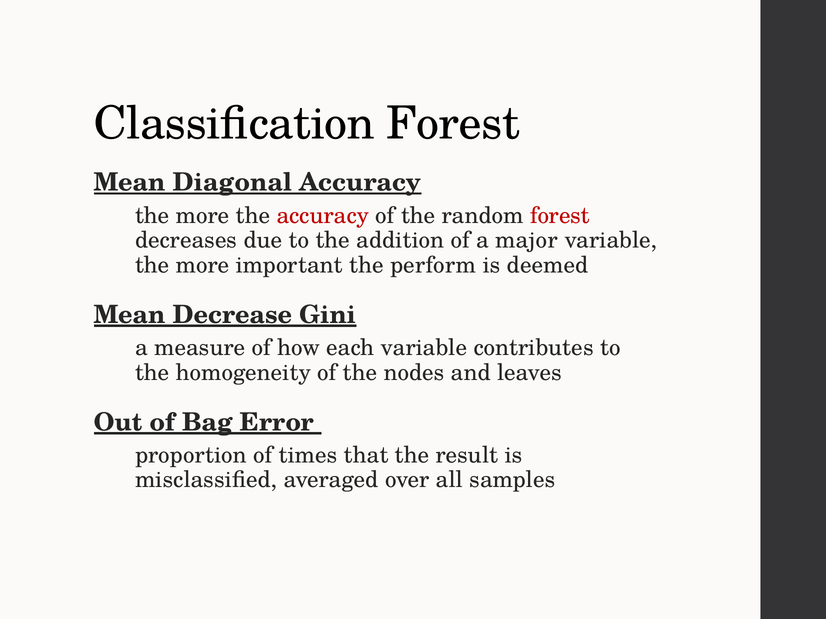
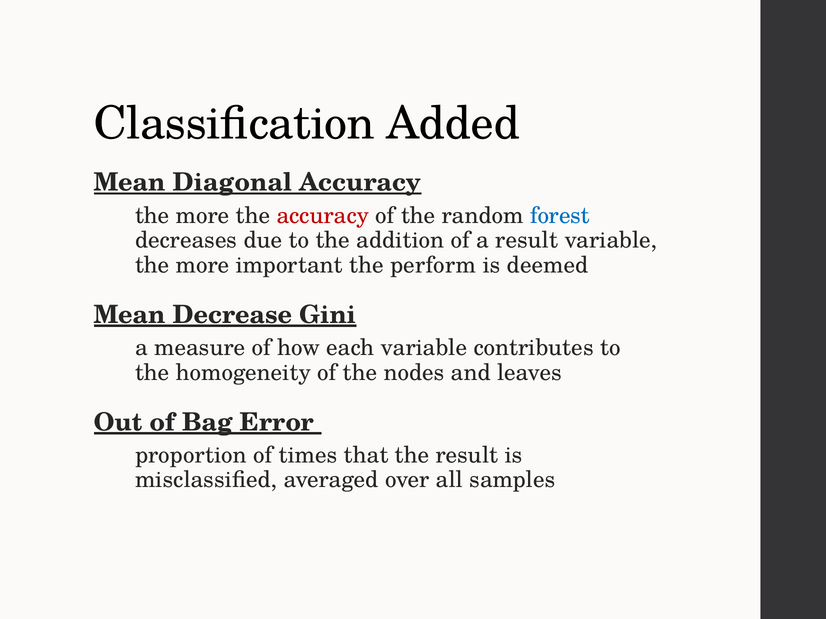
Classification Forest: Forest -> Added
forest at (560, 216) colour: red -> blue
a major: major -> result
